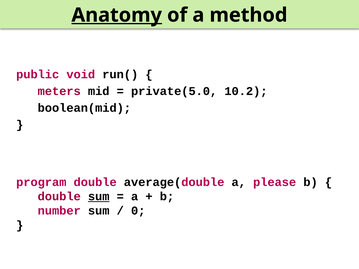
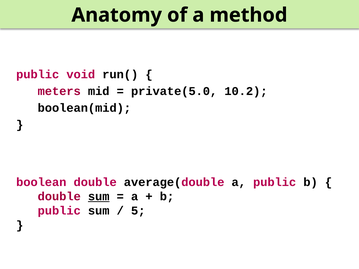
Anatomy underline: present -> none
program: program -> boolean
a please: please -> public
number at (59, 211): number -> public
0: 0 -> 5
